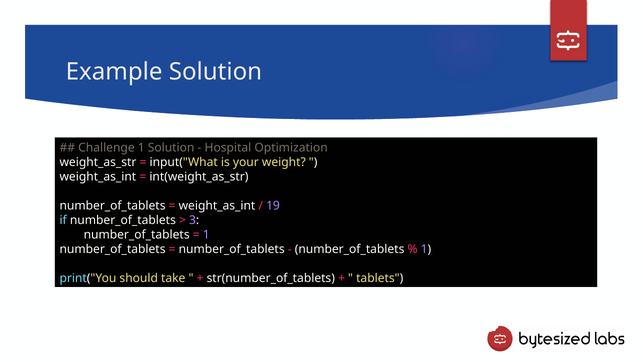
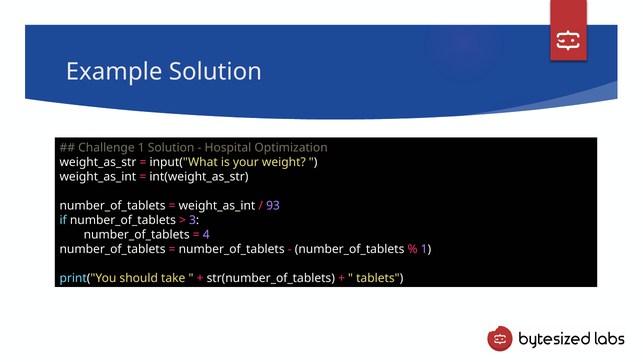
19: 19 -> 93
1 at (206, 235): 1 -> 4
